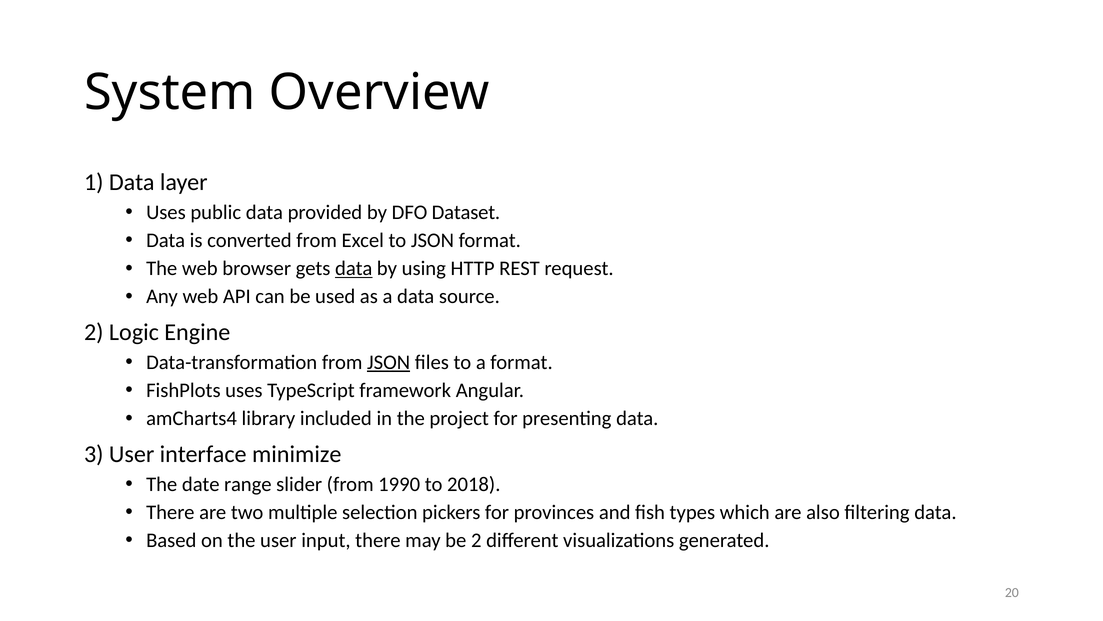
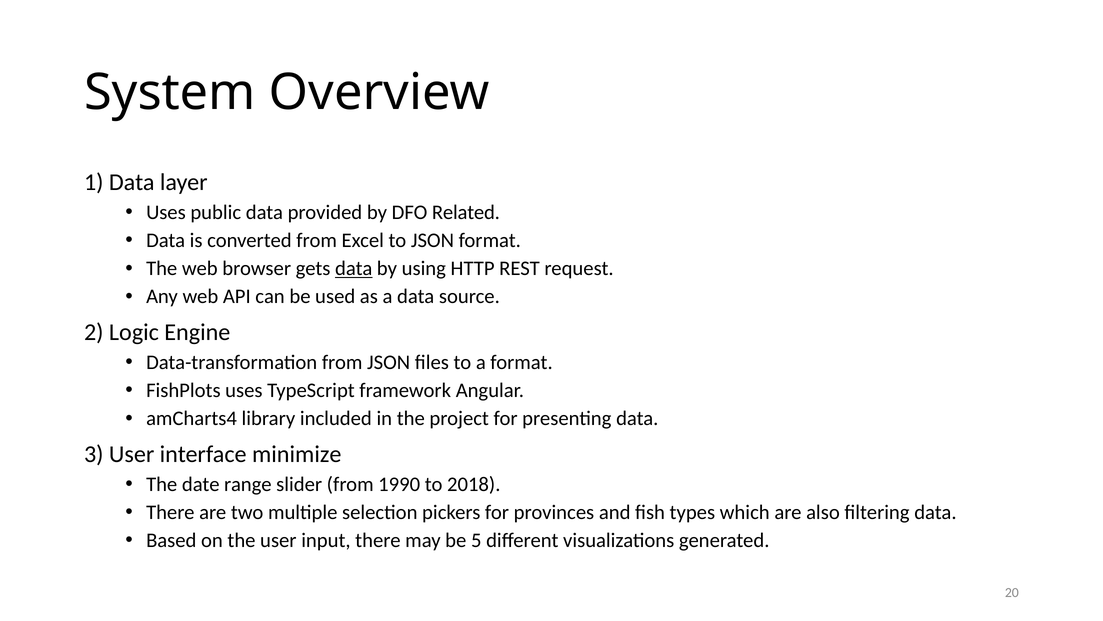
Dataset: Dataset -> Related
JSON at (389, 362) underline: present -> none
be 2: 2 -> 5
